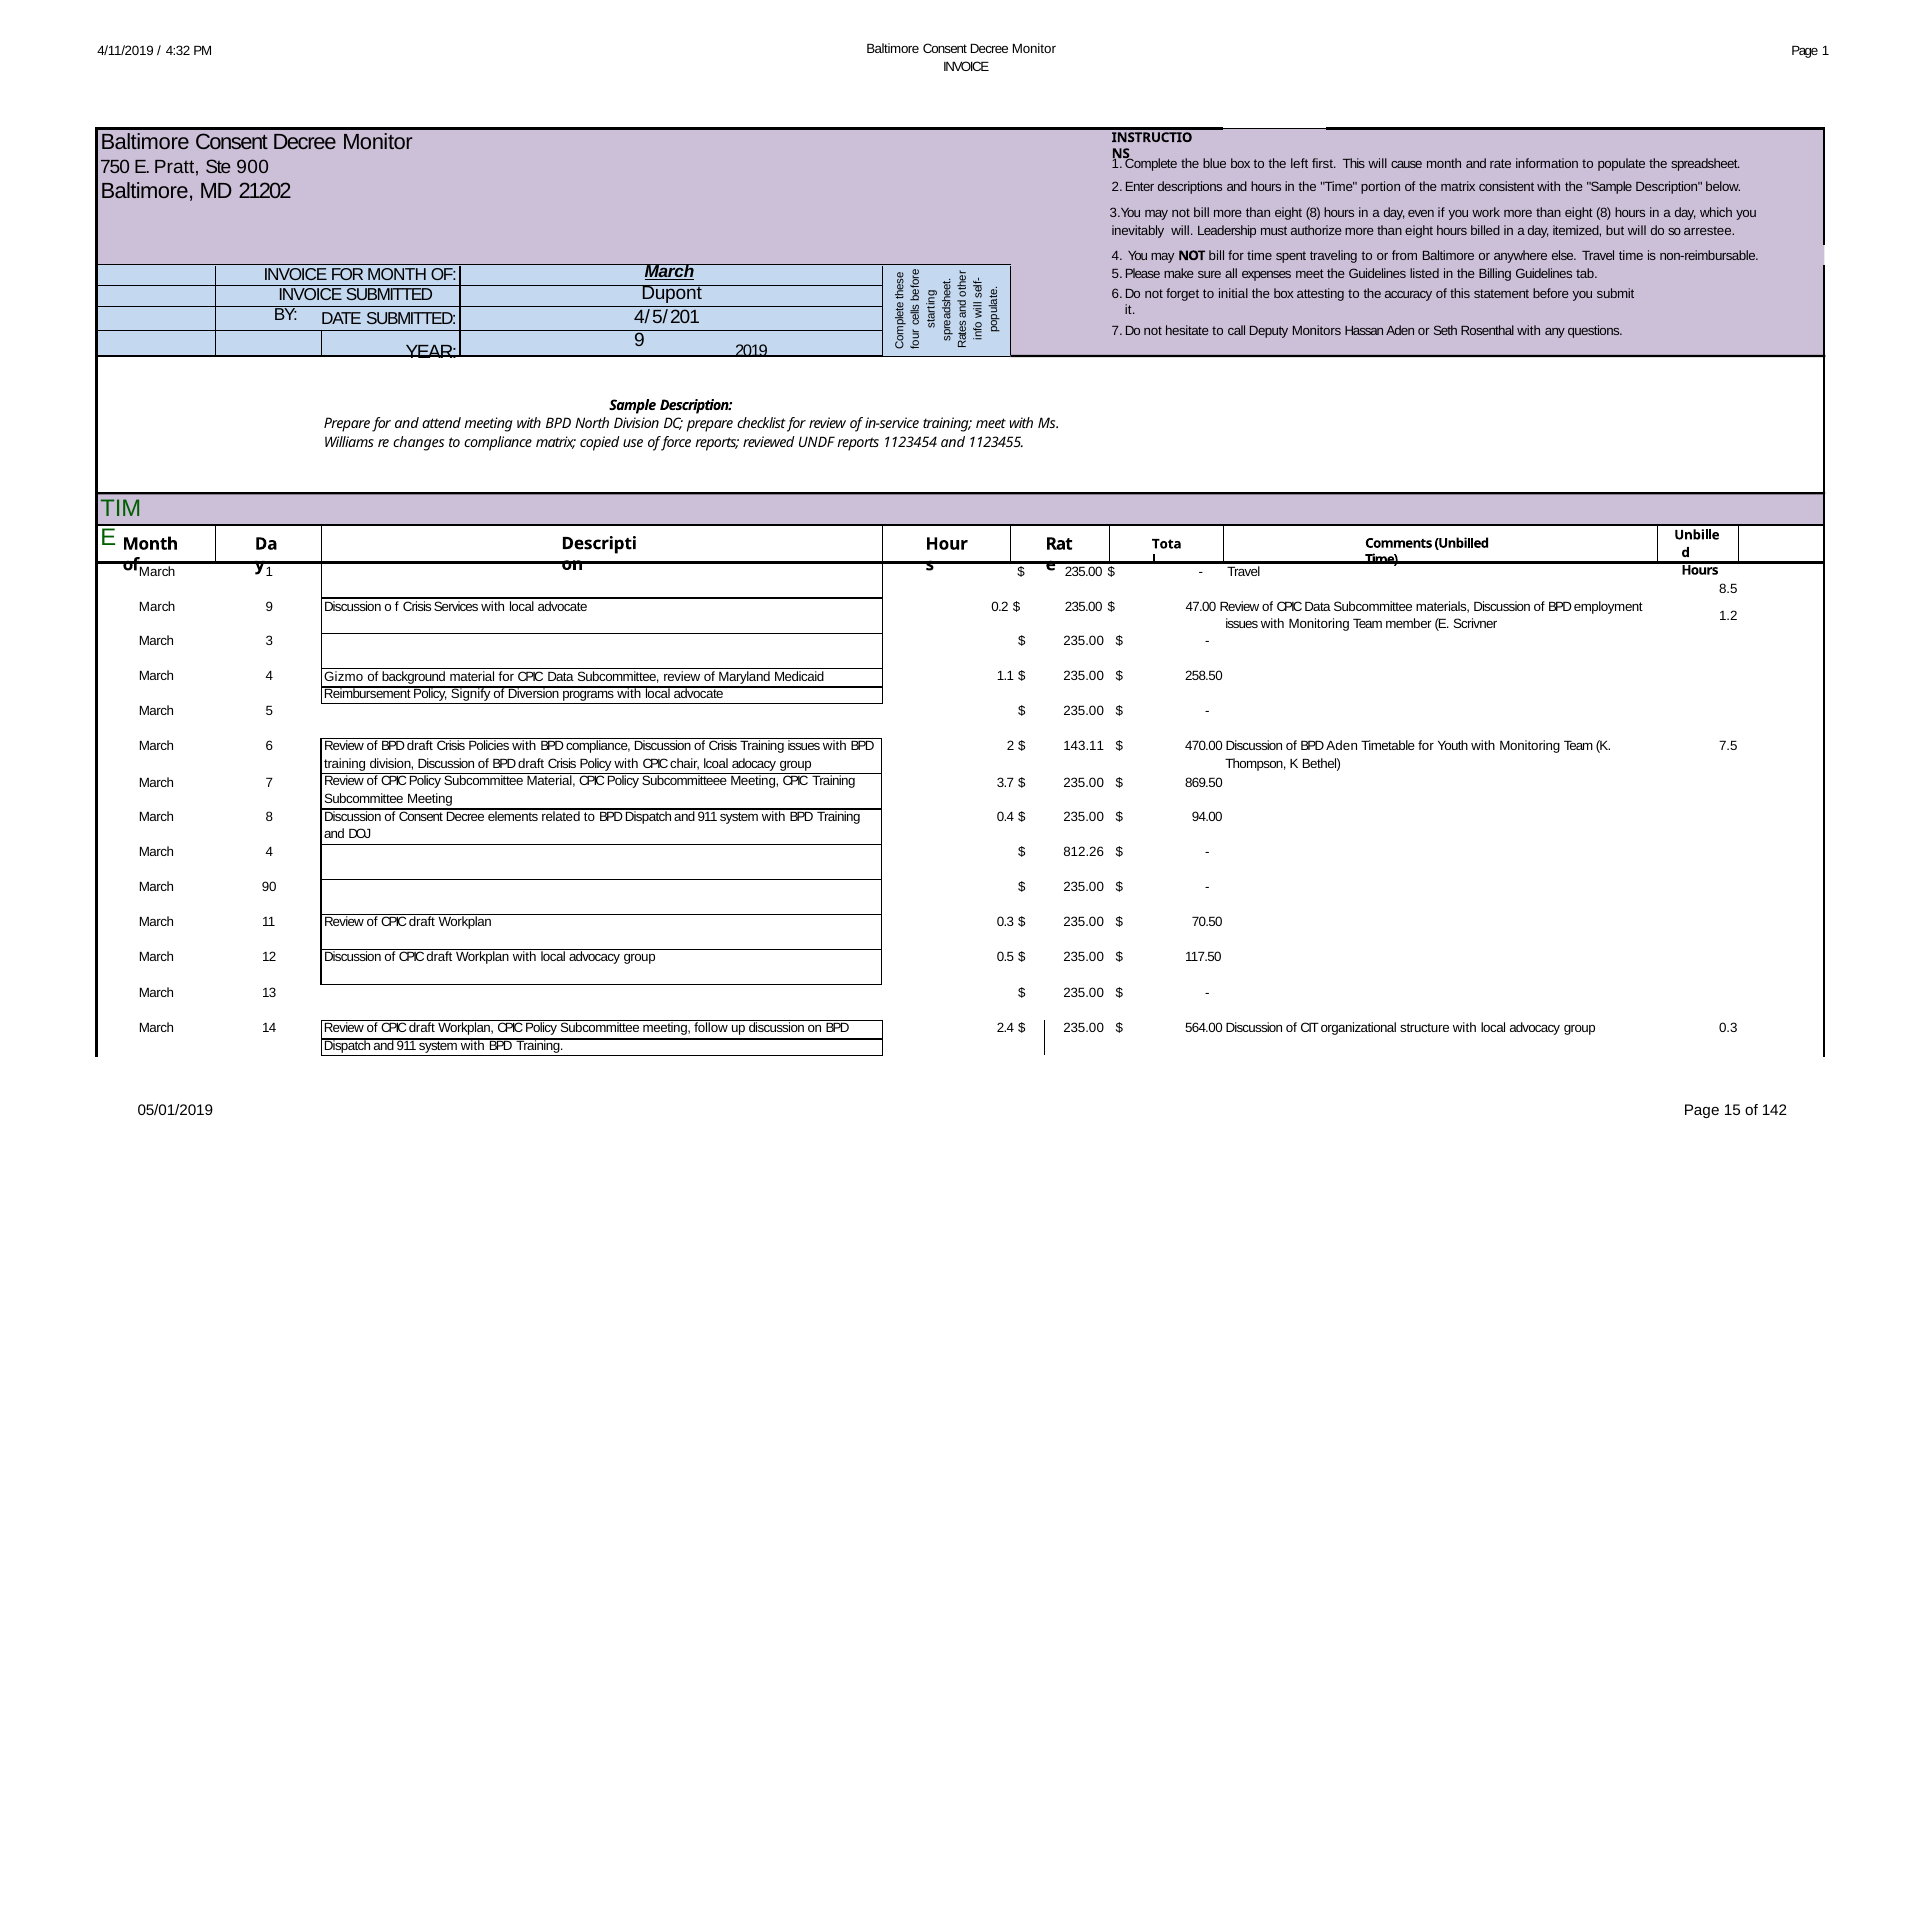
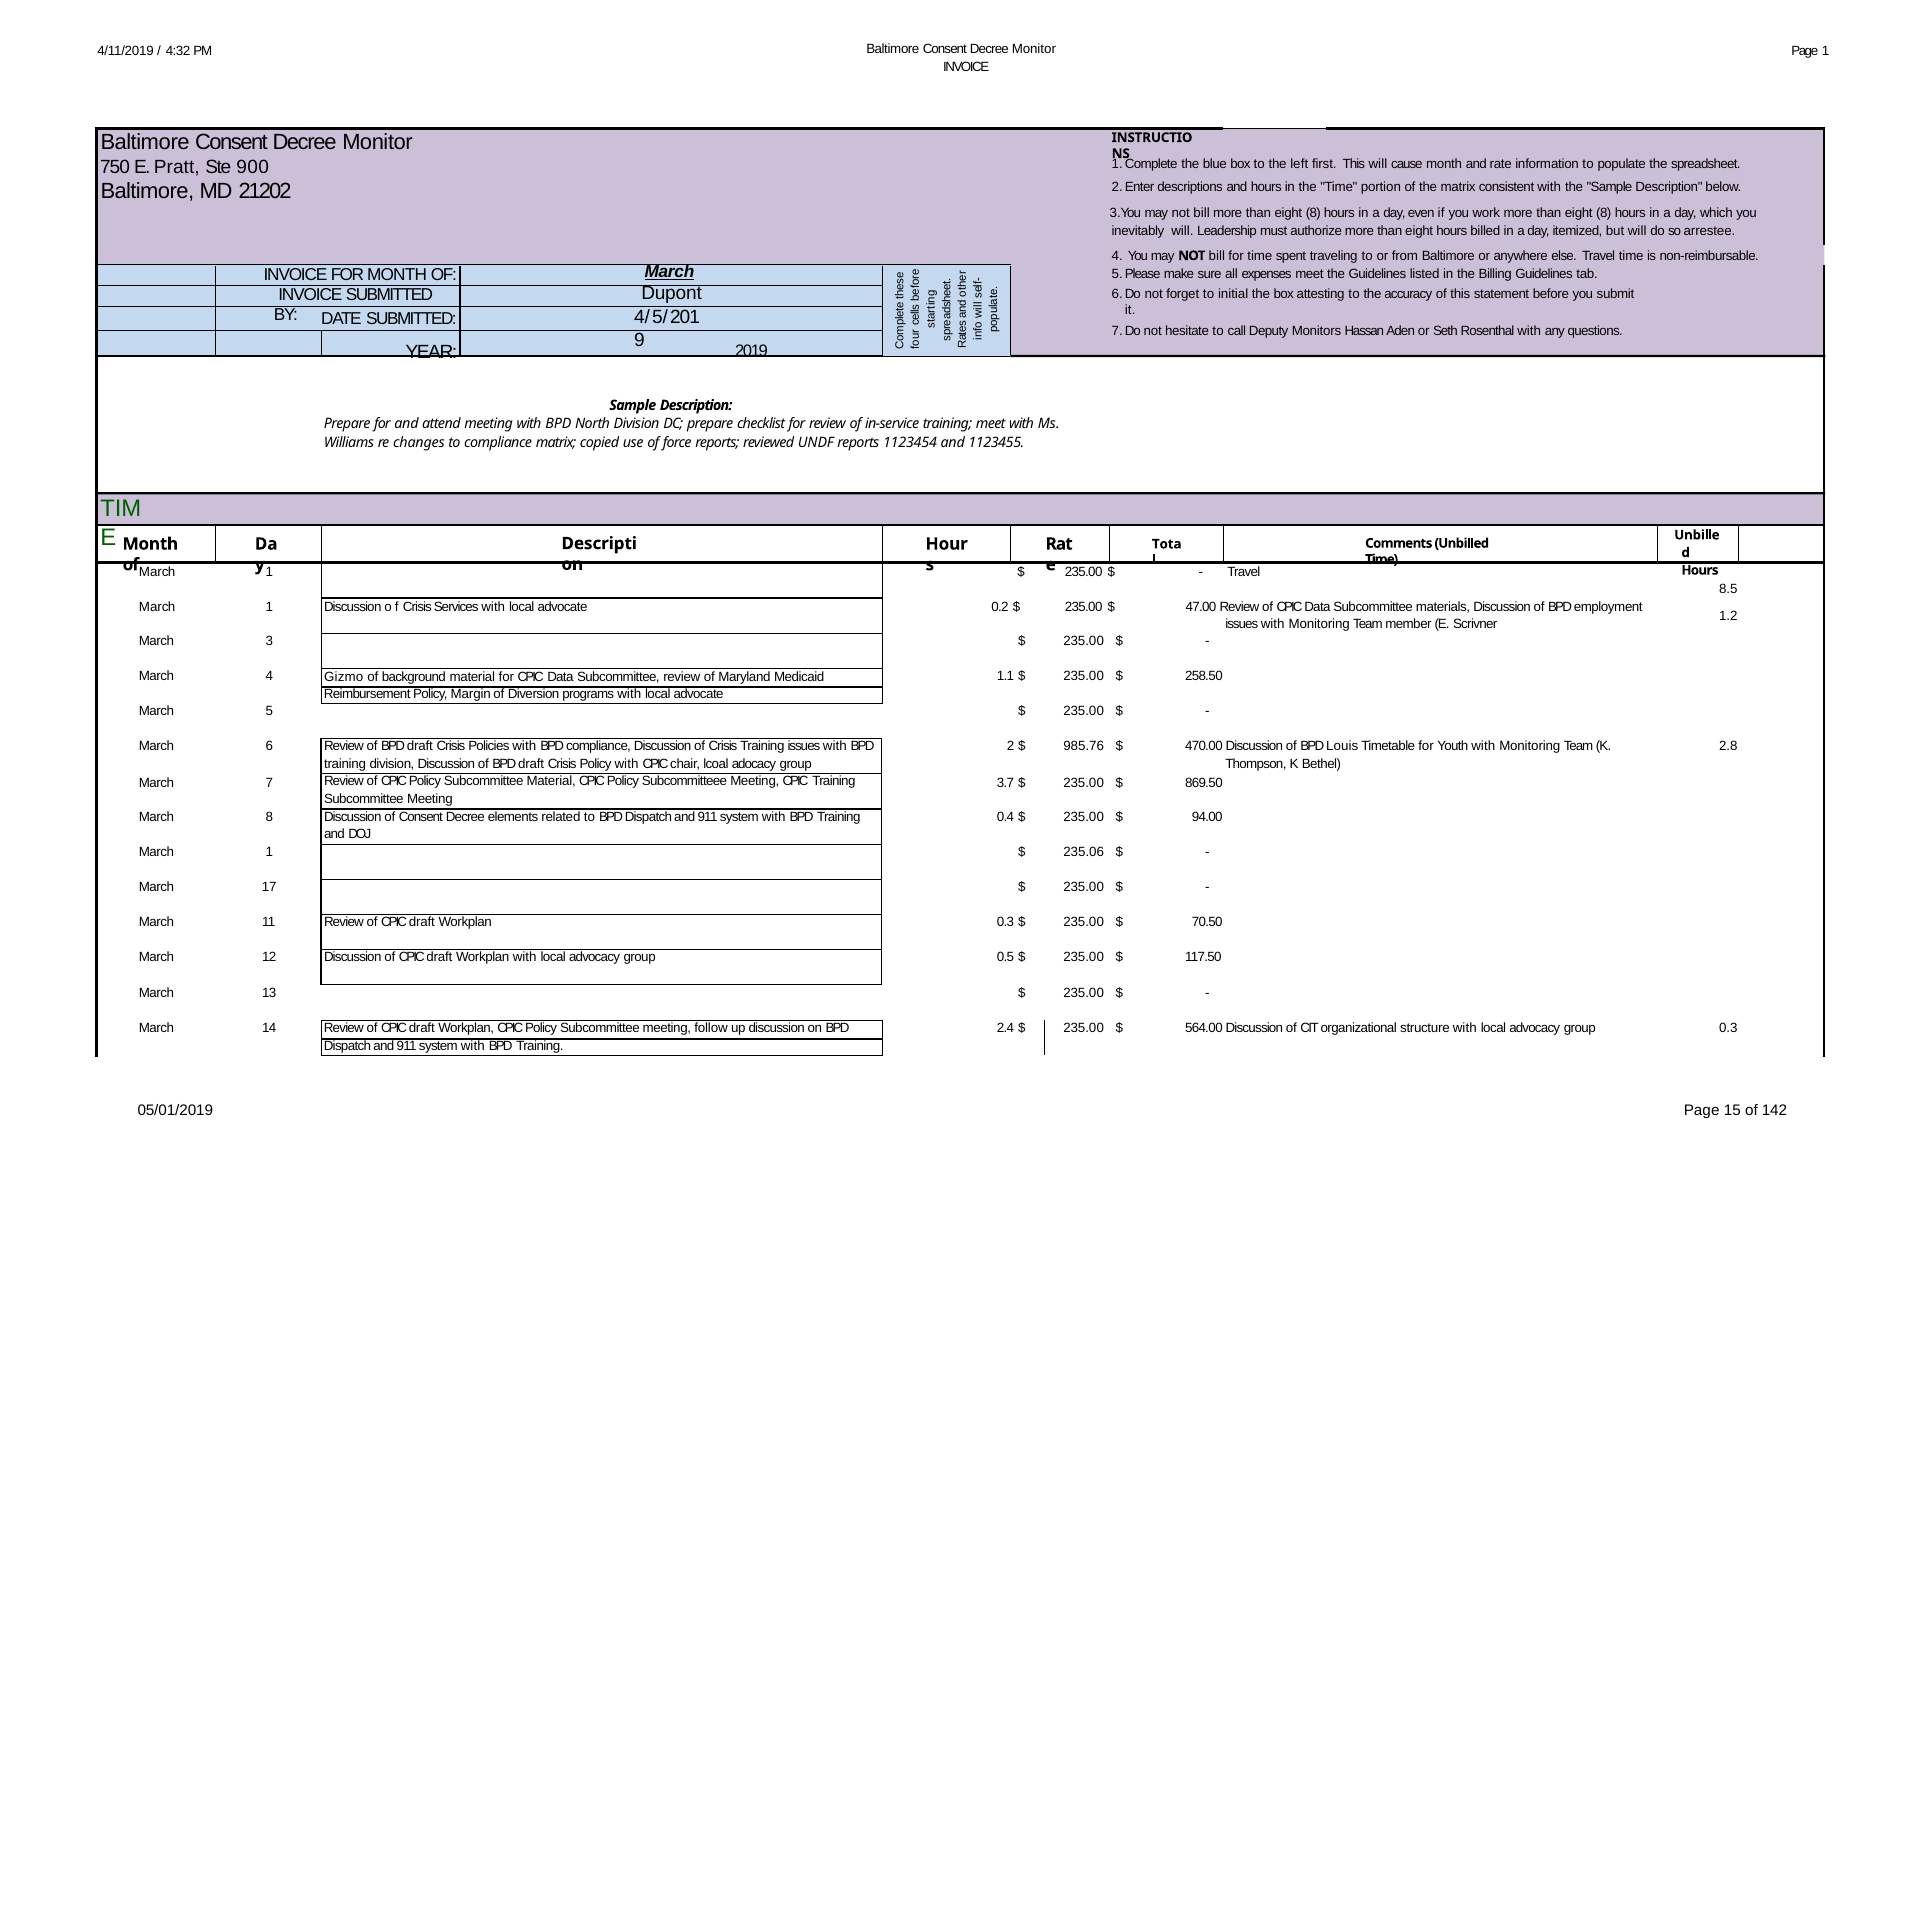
9 at (269, 607): 9 -> 1
Signify: Signify -> Margin
143.11: 143.11 -> 985.76
BPD Aden: Aden -> Louis
7.5: 7.5 -> 2.8
4 at (269, 852): 4 -> 1
812.26: 812.26 -> 235.06
90: 90 -> 17
